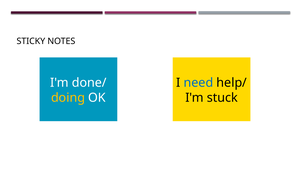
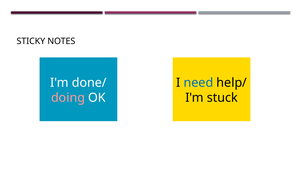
doing colour: yellow -> pink
